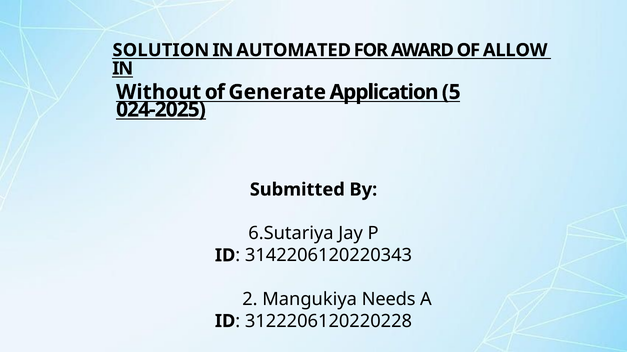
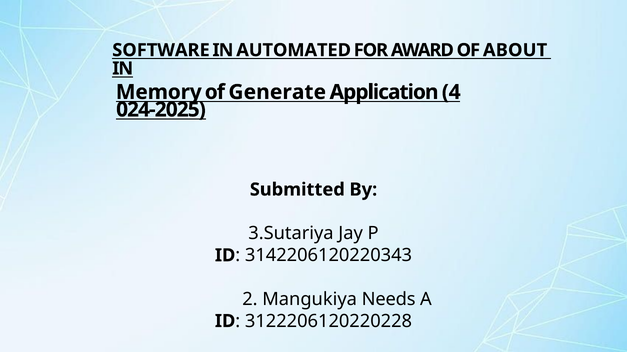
SOLUTION: SOLUTION -> SOFTWARE
ALLOW: ALLOW -> ABOUT
Without: Without -> Memory
5: 5 -> 4
6.Sutariya: 6.Sutariya -> 3.Sutariya
